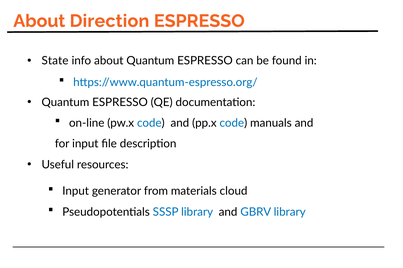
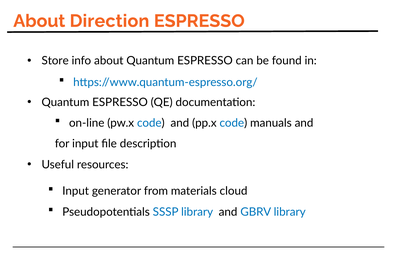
State: State -> Store
